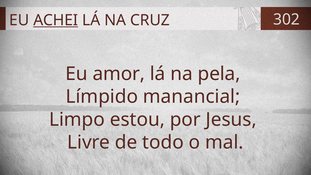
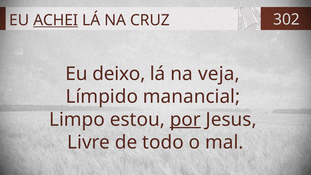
amor: amor -> deixo
pela: pela -> veja
por underline: none -> present
